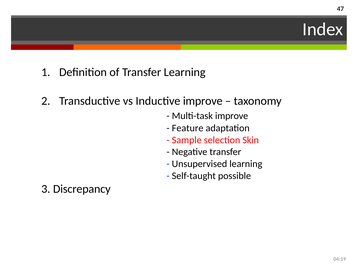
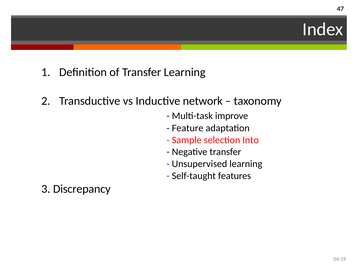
Inductive improve: improve -> network
Skin: Skin -> Into
possible: possible -> features
